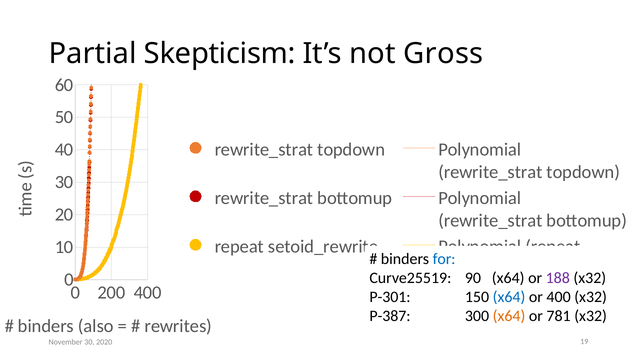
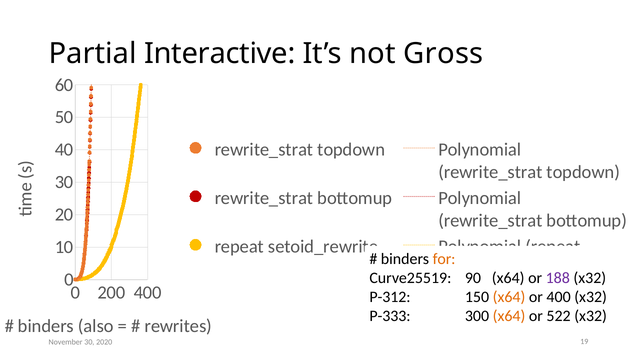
Skepticism: Skepticism -> Interactive
for colour: blue -> orange
P-301: P-301 -> P-312
x64 at (509, 297) colour: blue -> orange
P-387: P-387 -> P-333
781: 781 -> 522
